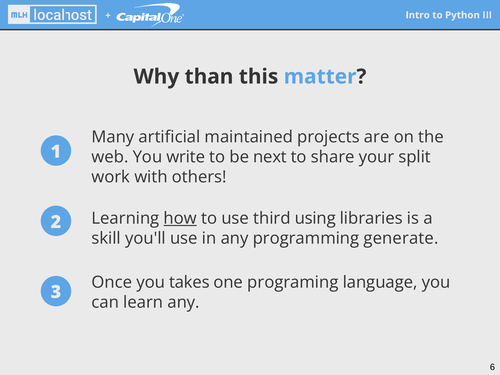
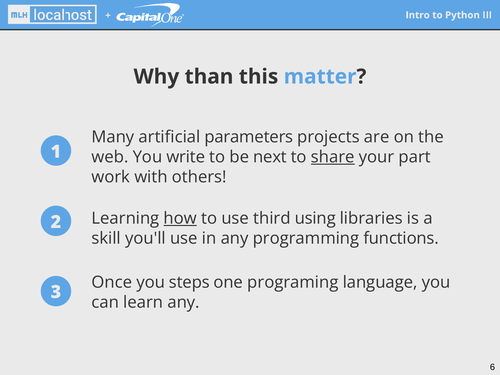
maintained: maintained -> parameters
share underline: none -> present
split: split -> part
generate: generate -> functions
takes: takes -> steps
